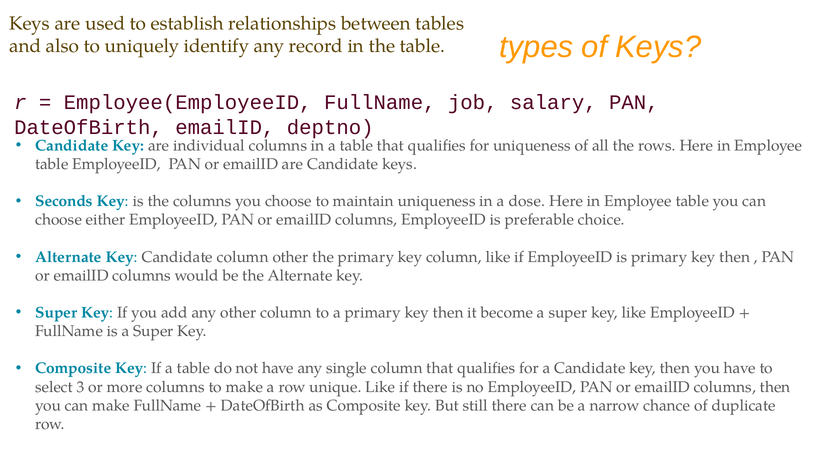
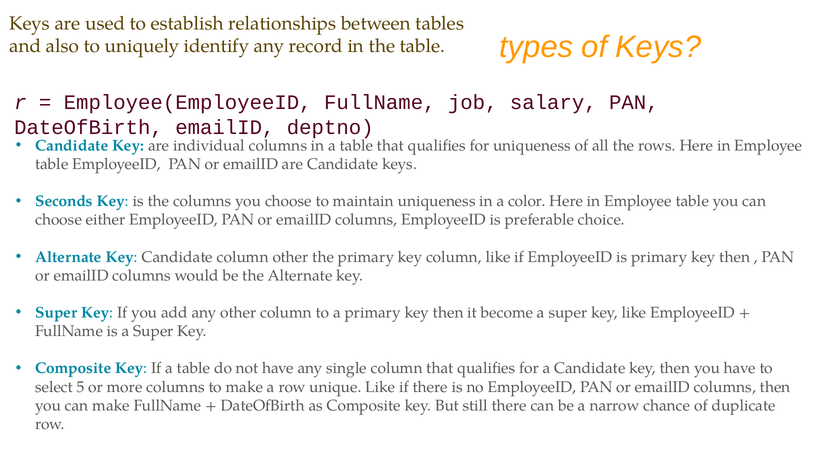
dose: dose -> color
3: 3 -> 5
